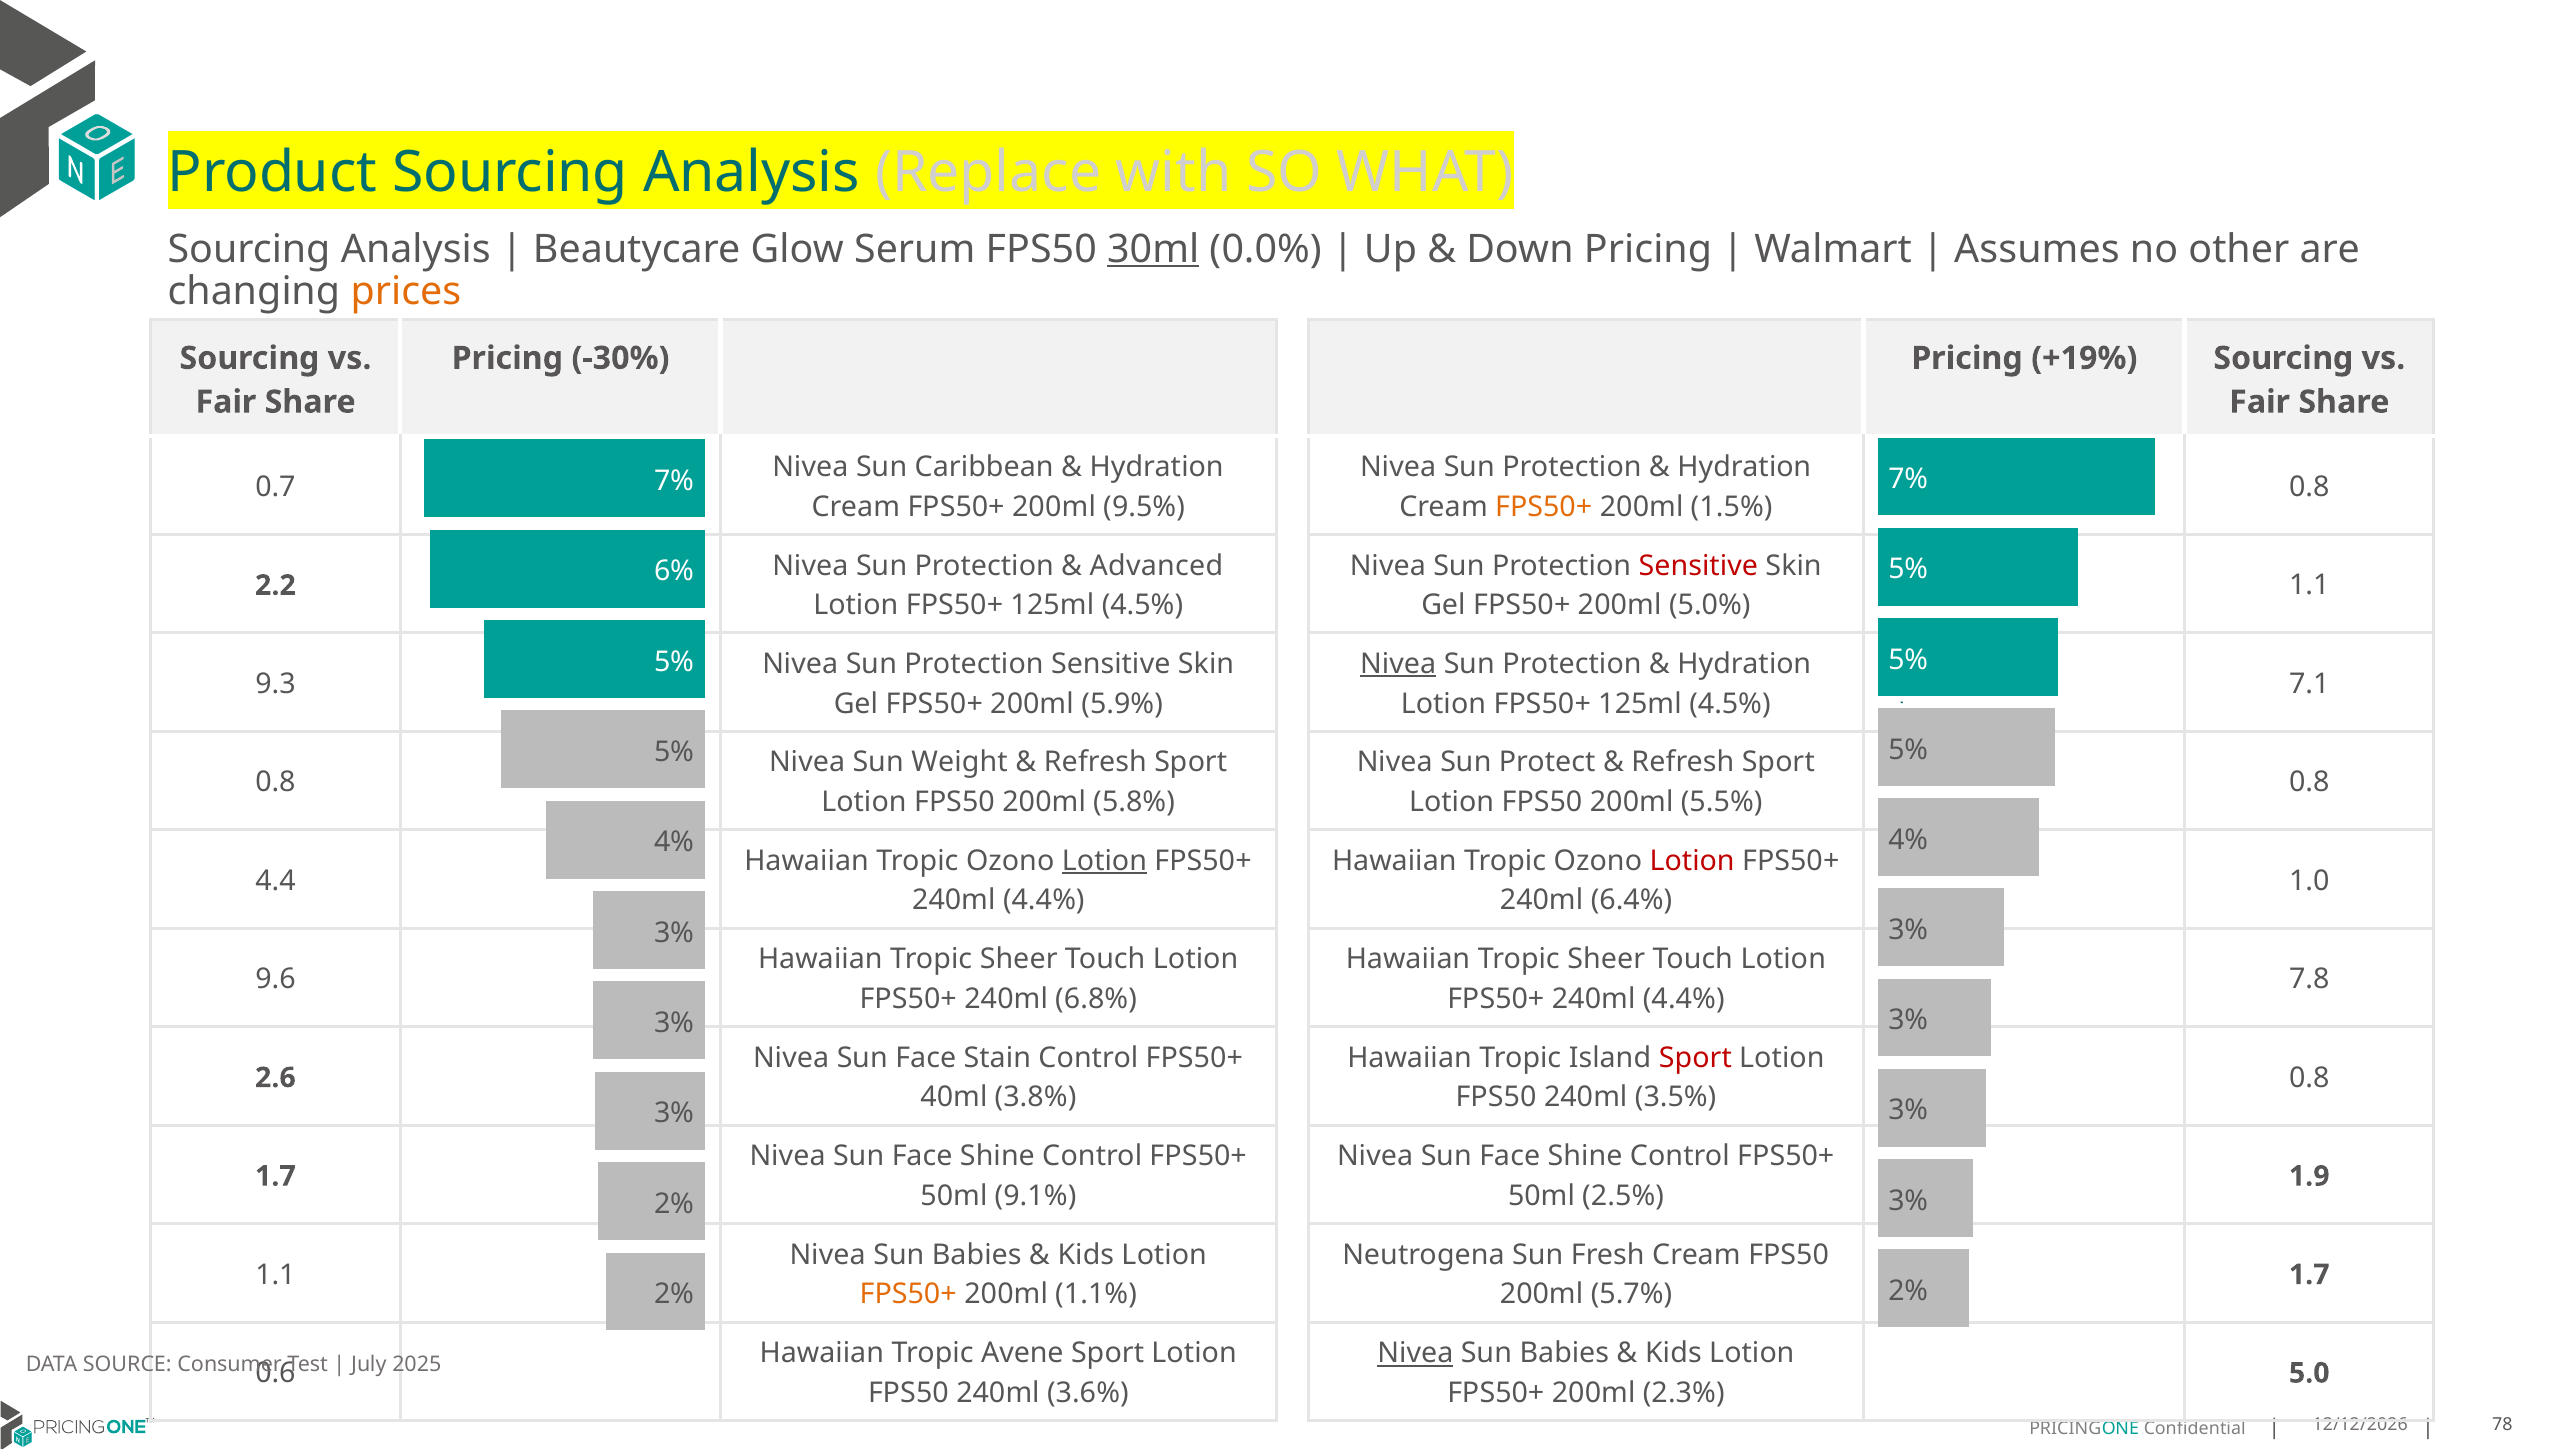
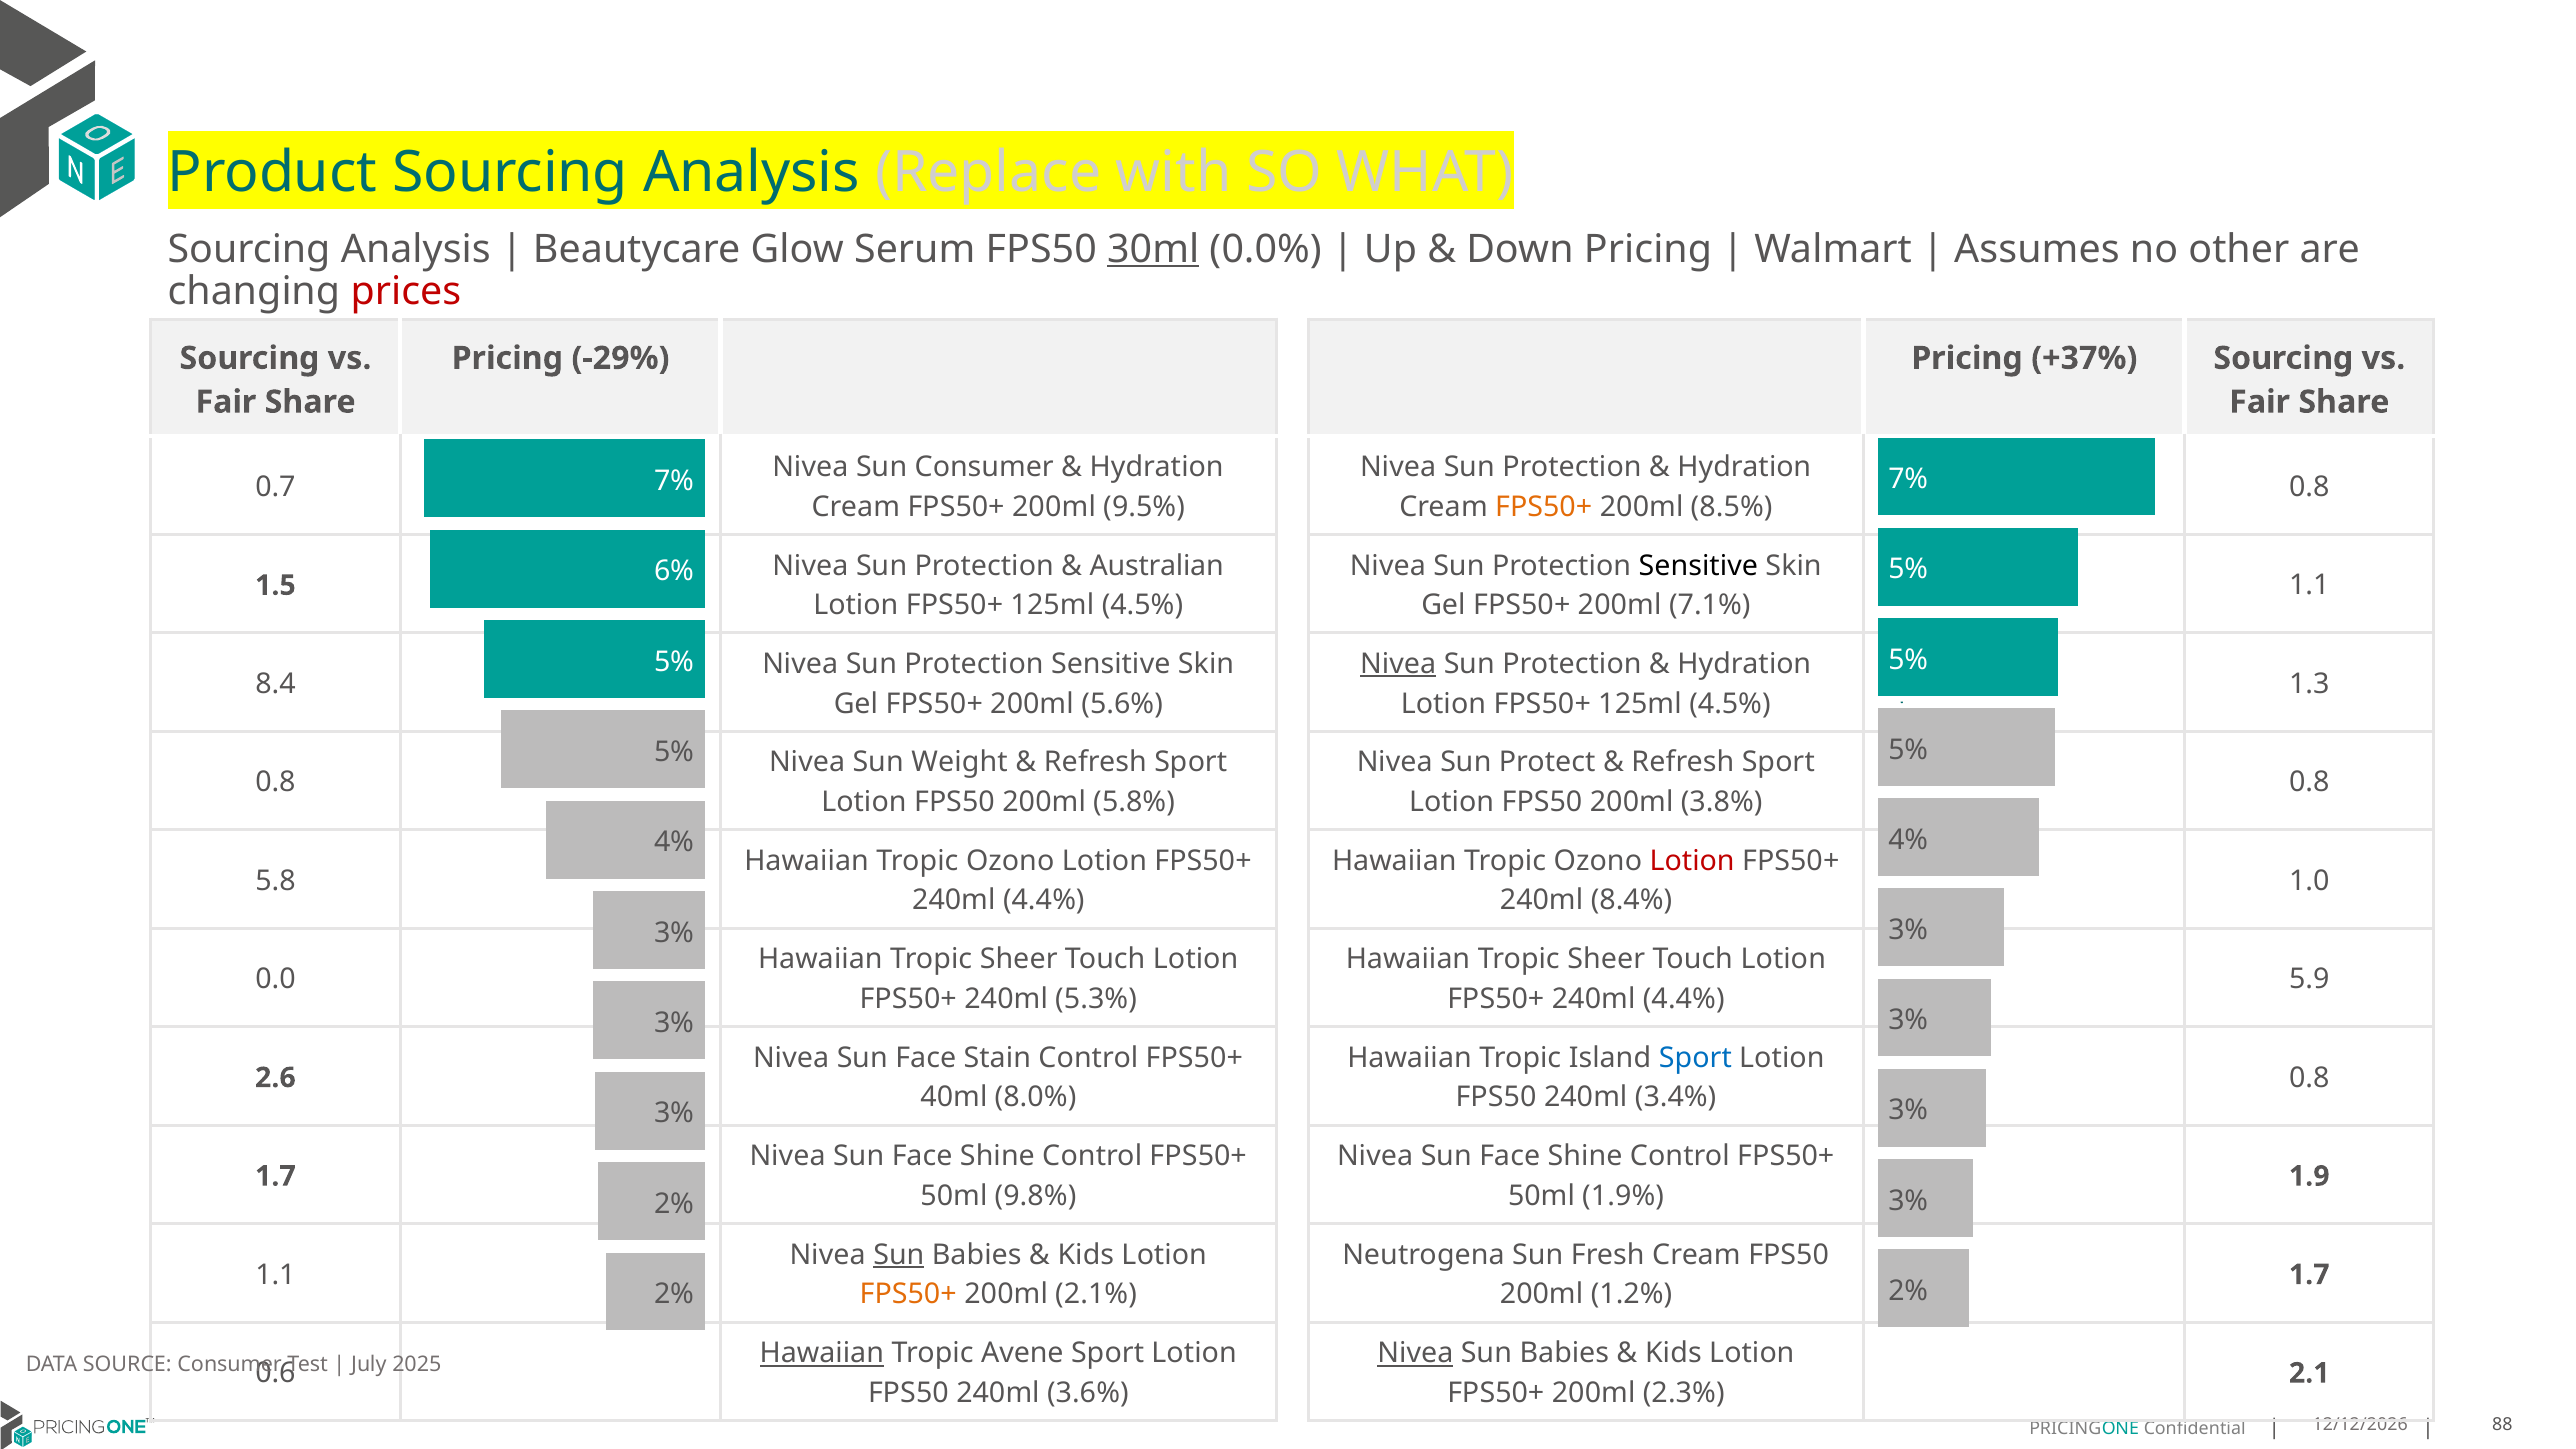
prices colour: orange -> red
-30%: -30% -> -29%
+19%: +19% -> +37%
Sun Caribbean: Caribbean -> Consumer
1.5%: 1.5% -> 8.5%
Advanced: Advanced -> Australian
Sensitive at (1698, 566) colour: red -> black
2.2: 2.2 -> 1.5
5.0%: 5.0% -> 7.1%
9.3: 9.3 -> 8.4
7.1: 7.1 -> 1.3
5.9%: 5.9% -> 5.6%
5.5%: 5.5% -> 3.8%
Lotion at (1104, 861) underline: present -> none
4.4: 4.4 -> 5.8
6.4%: 6.4% -> 8.4%
9.6: 9.6 -> 0.0
7.8: 7.8 -> 5.9
6.8%: 6.8% -> 5.3%
Sport at (1695, 1058) colour: red -> blue
3.8%: 3.8% -> 8.0%
3.5%: 3.5% -> 3.4%
9.1%: 9.1% -> 9.8%
2.5%: 2.5% -> 1.9%
Sun at (899, 1255) underline: none -> present
1.1%: 1.1% -> 2.1%
5.7%: 5.7% -> 1.2%
Hawaiian at (822, 1353) underline: none -> present
5.0: 5.0 -> 2.1
78: 78 -> 88
